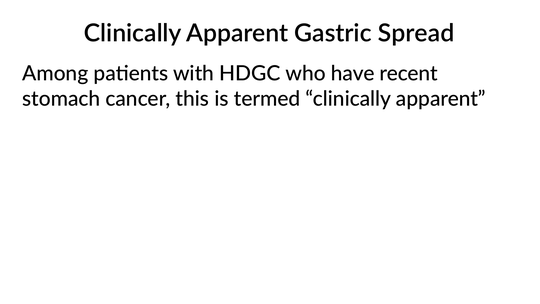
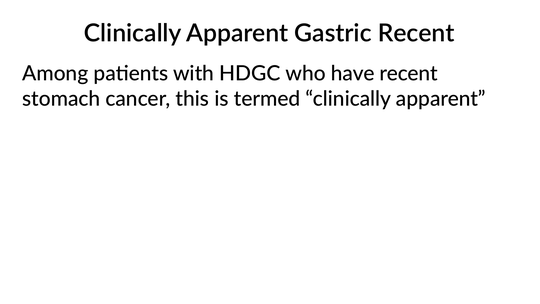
Gastric Spread: Spread -> Recent
